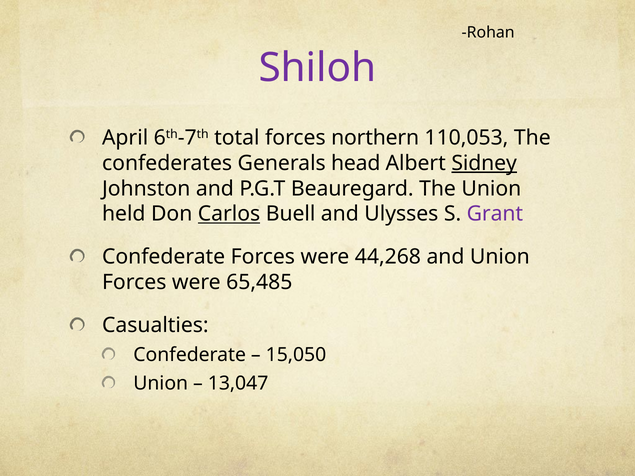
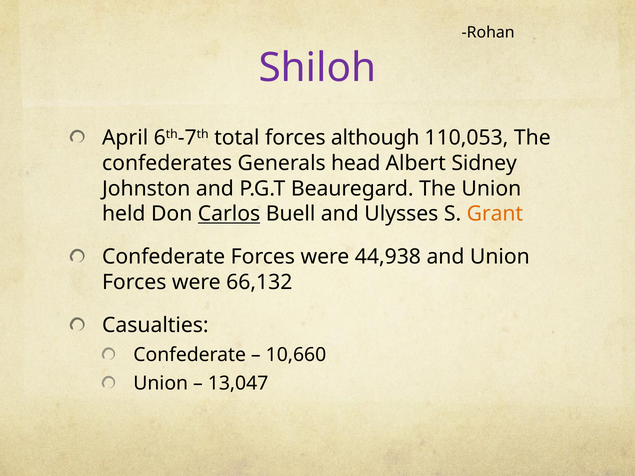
northern: northern -> although
Sidney underline: present -> none
Grant colour: purple -> orange
44,268: 44,268 -> 44,938
65,485: 65,485 -> 66,132
15,050: 15,050 -> 10,660
